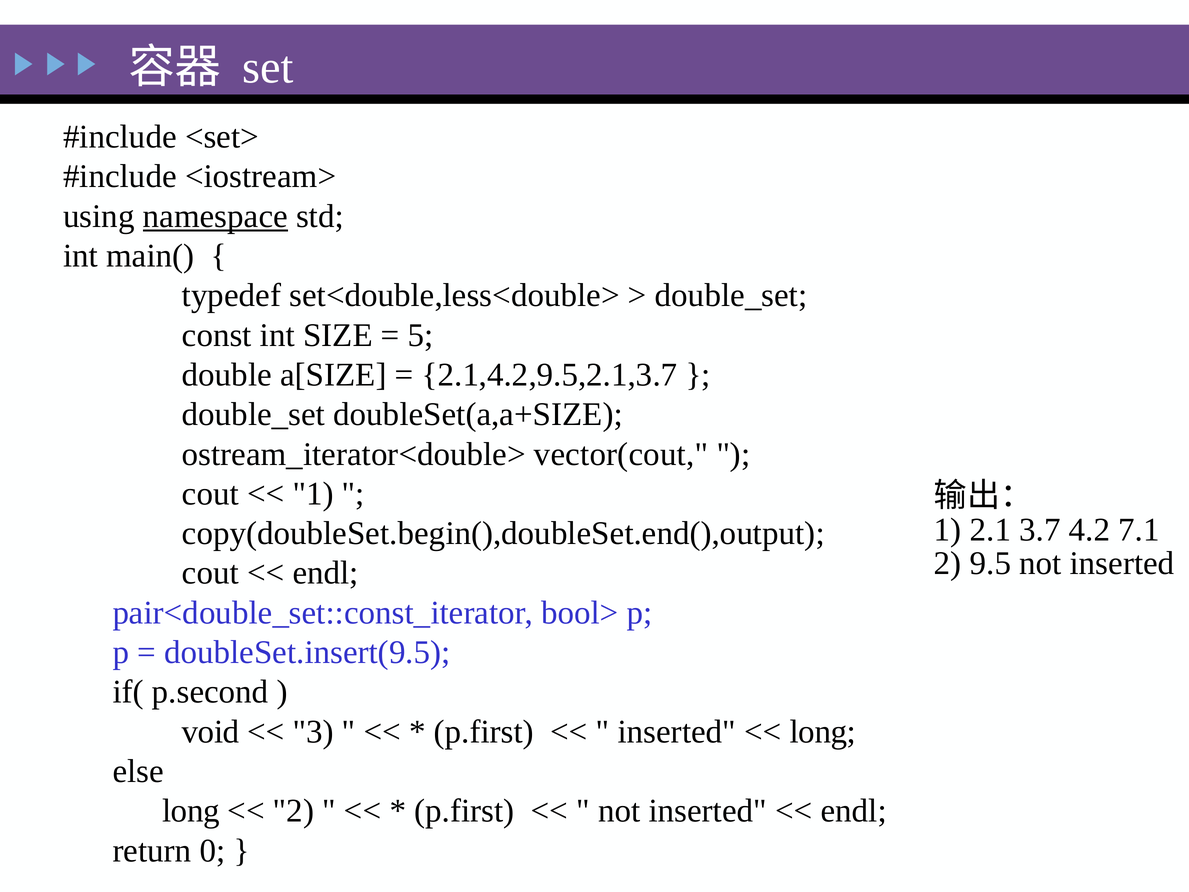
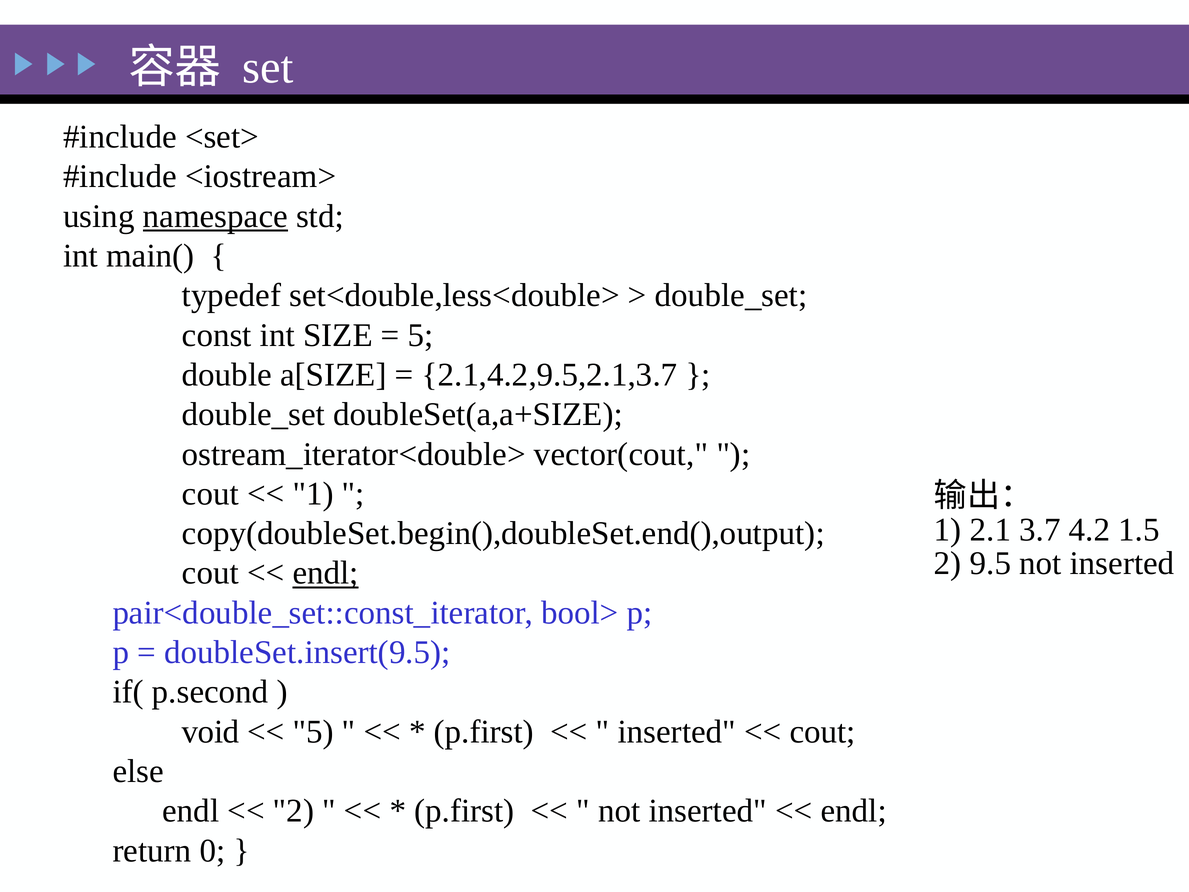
7.1: 7.1 -> 1.5
endl at (326, 573) underline: none -> present
3 at (313, 732): 3 -> 5
long at (823, 732): long -> cout
long at (191, 811): long -> endl
